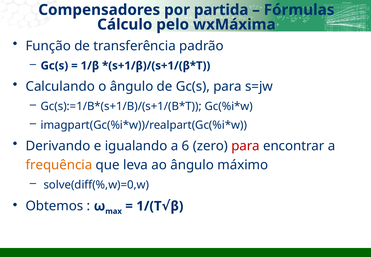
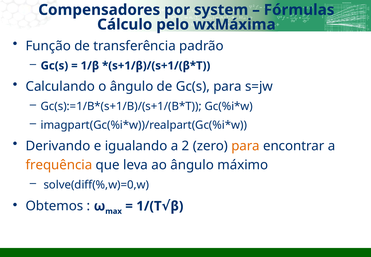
partida: partida -> system
6: 6 -> 2
para at (245, 146) colour: red -> orange
